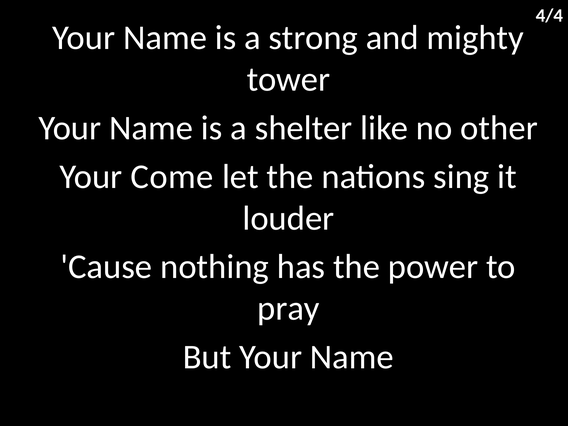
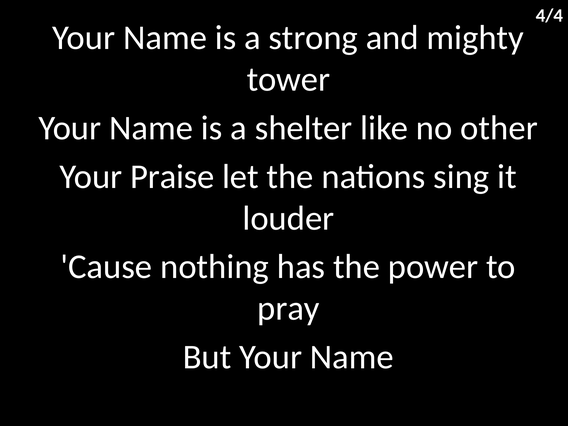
Come: Come -> Praise
